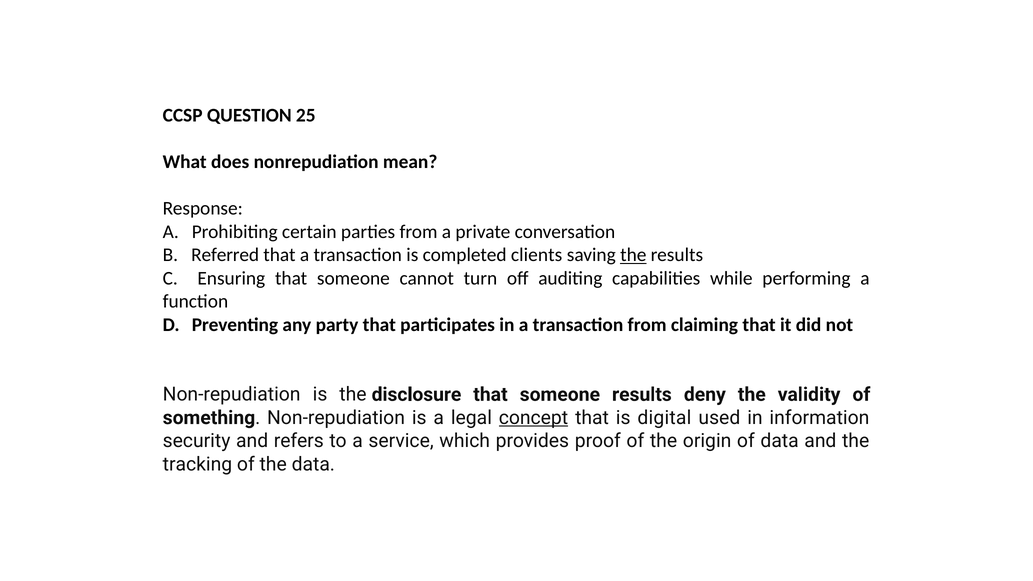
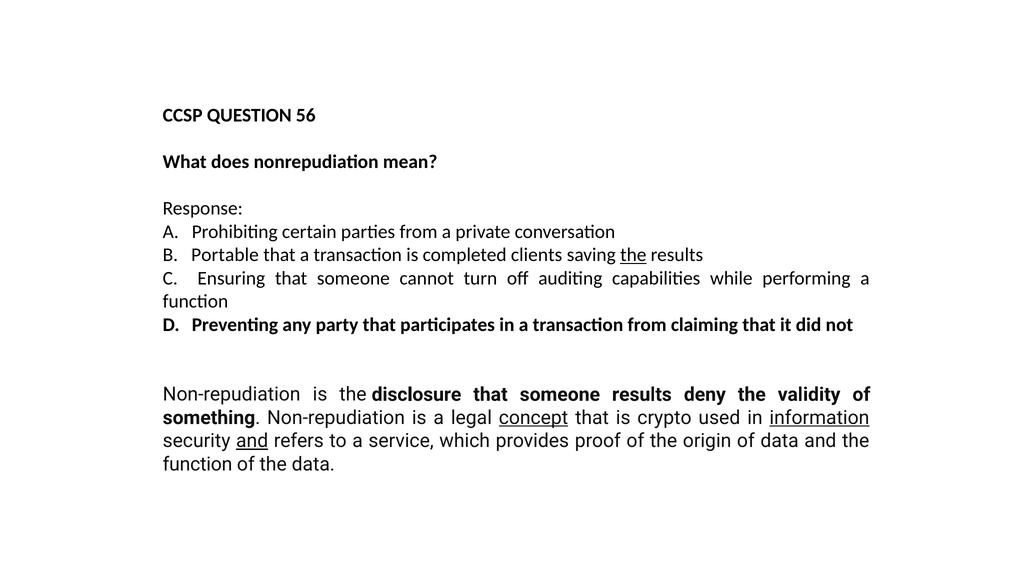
25: 25 -> 56
Referred: Referred -> Portable
digital: digital -> crypto
information underline: none -> present
and at (252, 441) underline: none -> present
tracking at (197, 464): tracking -> function
